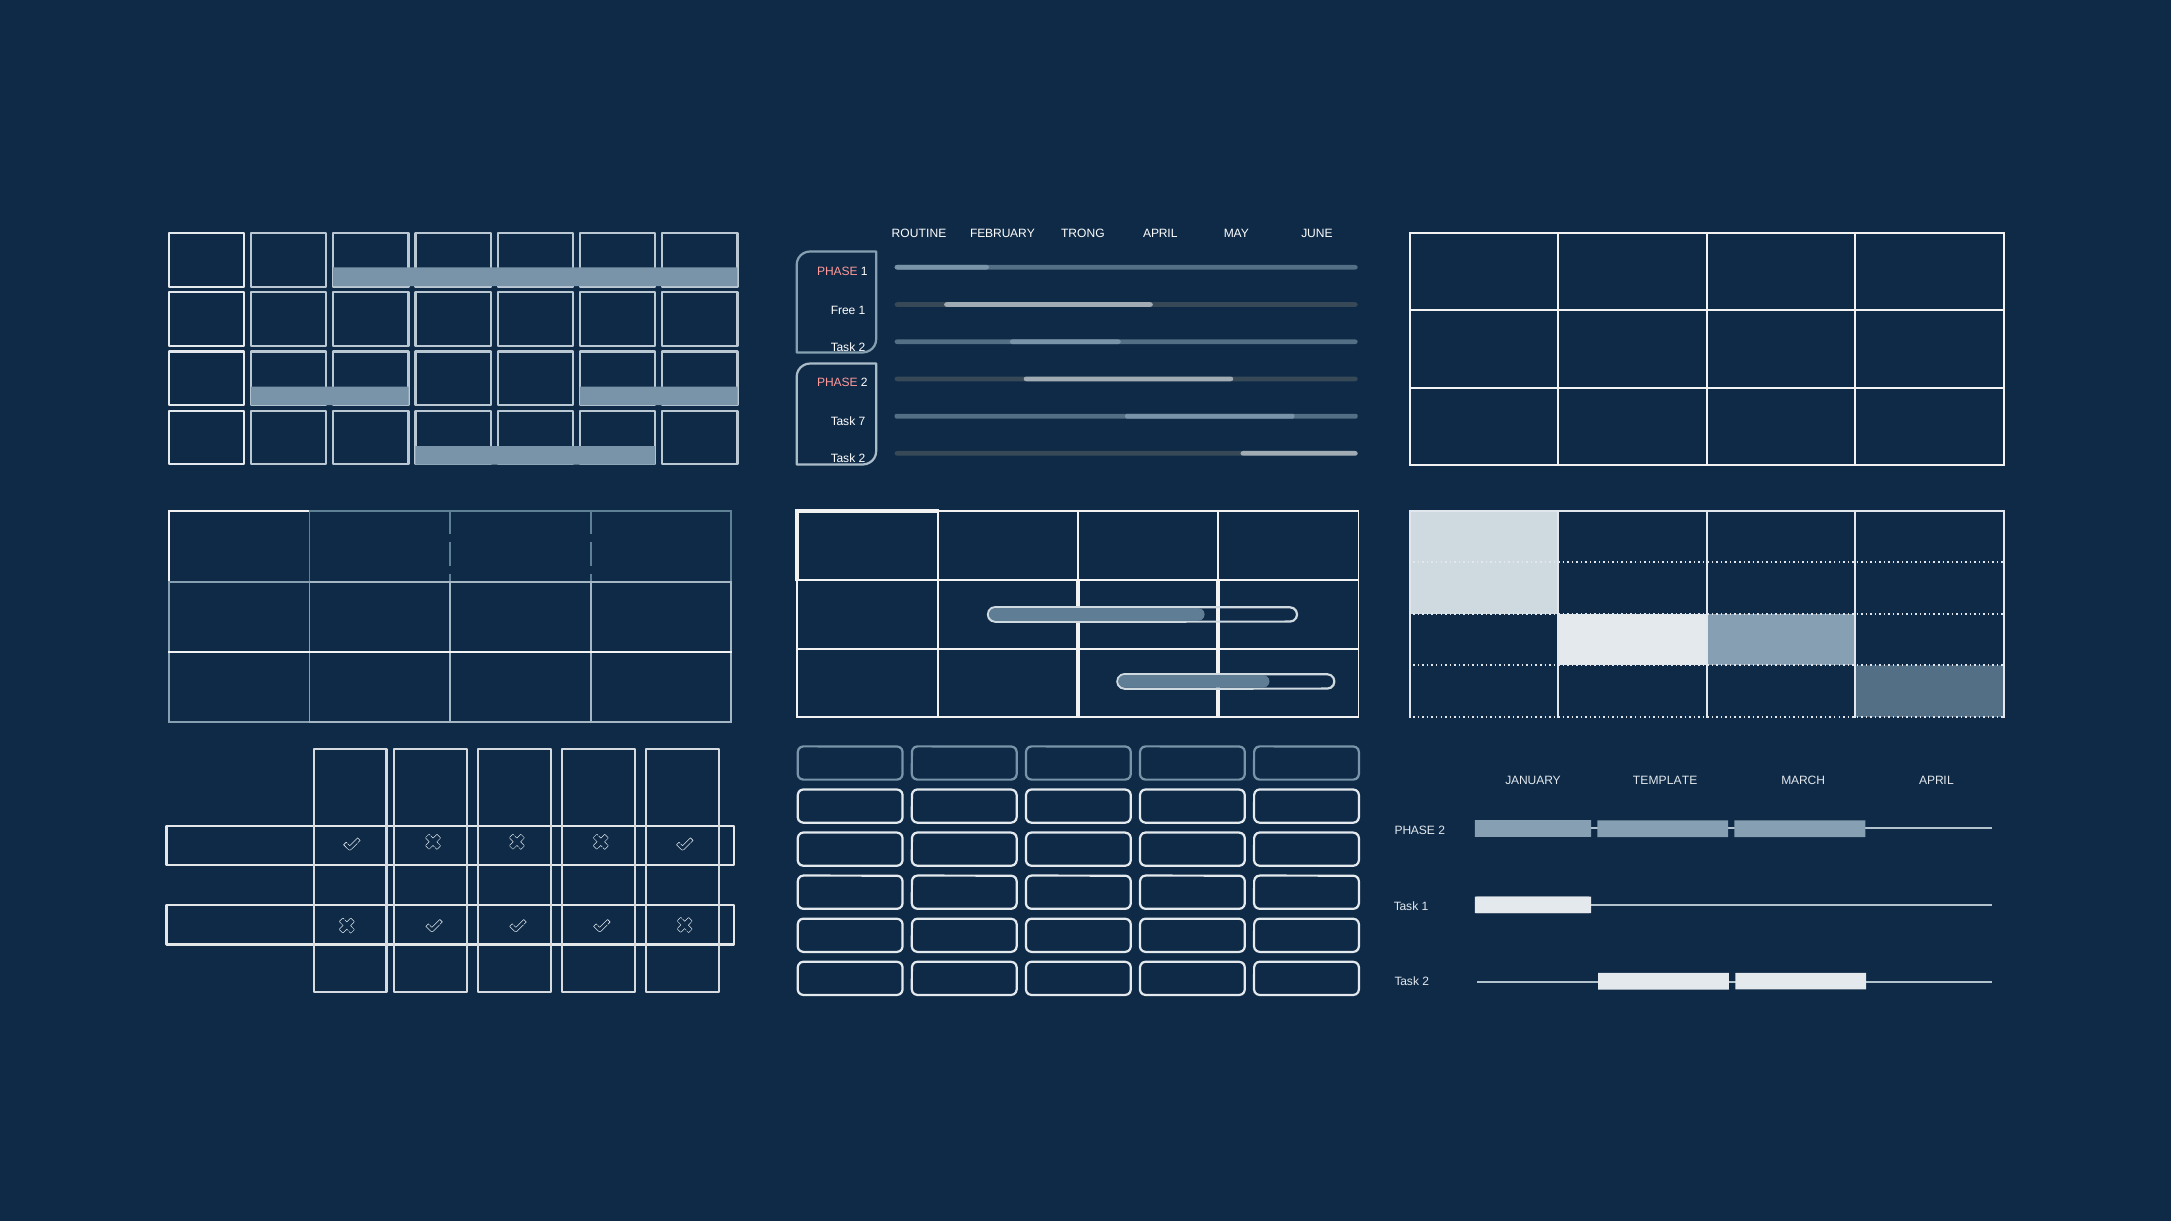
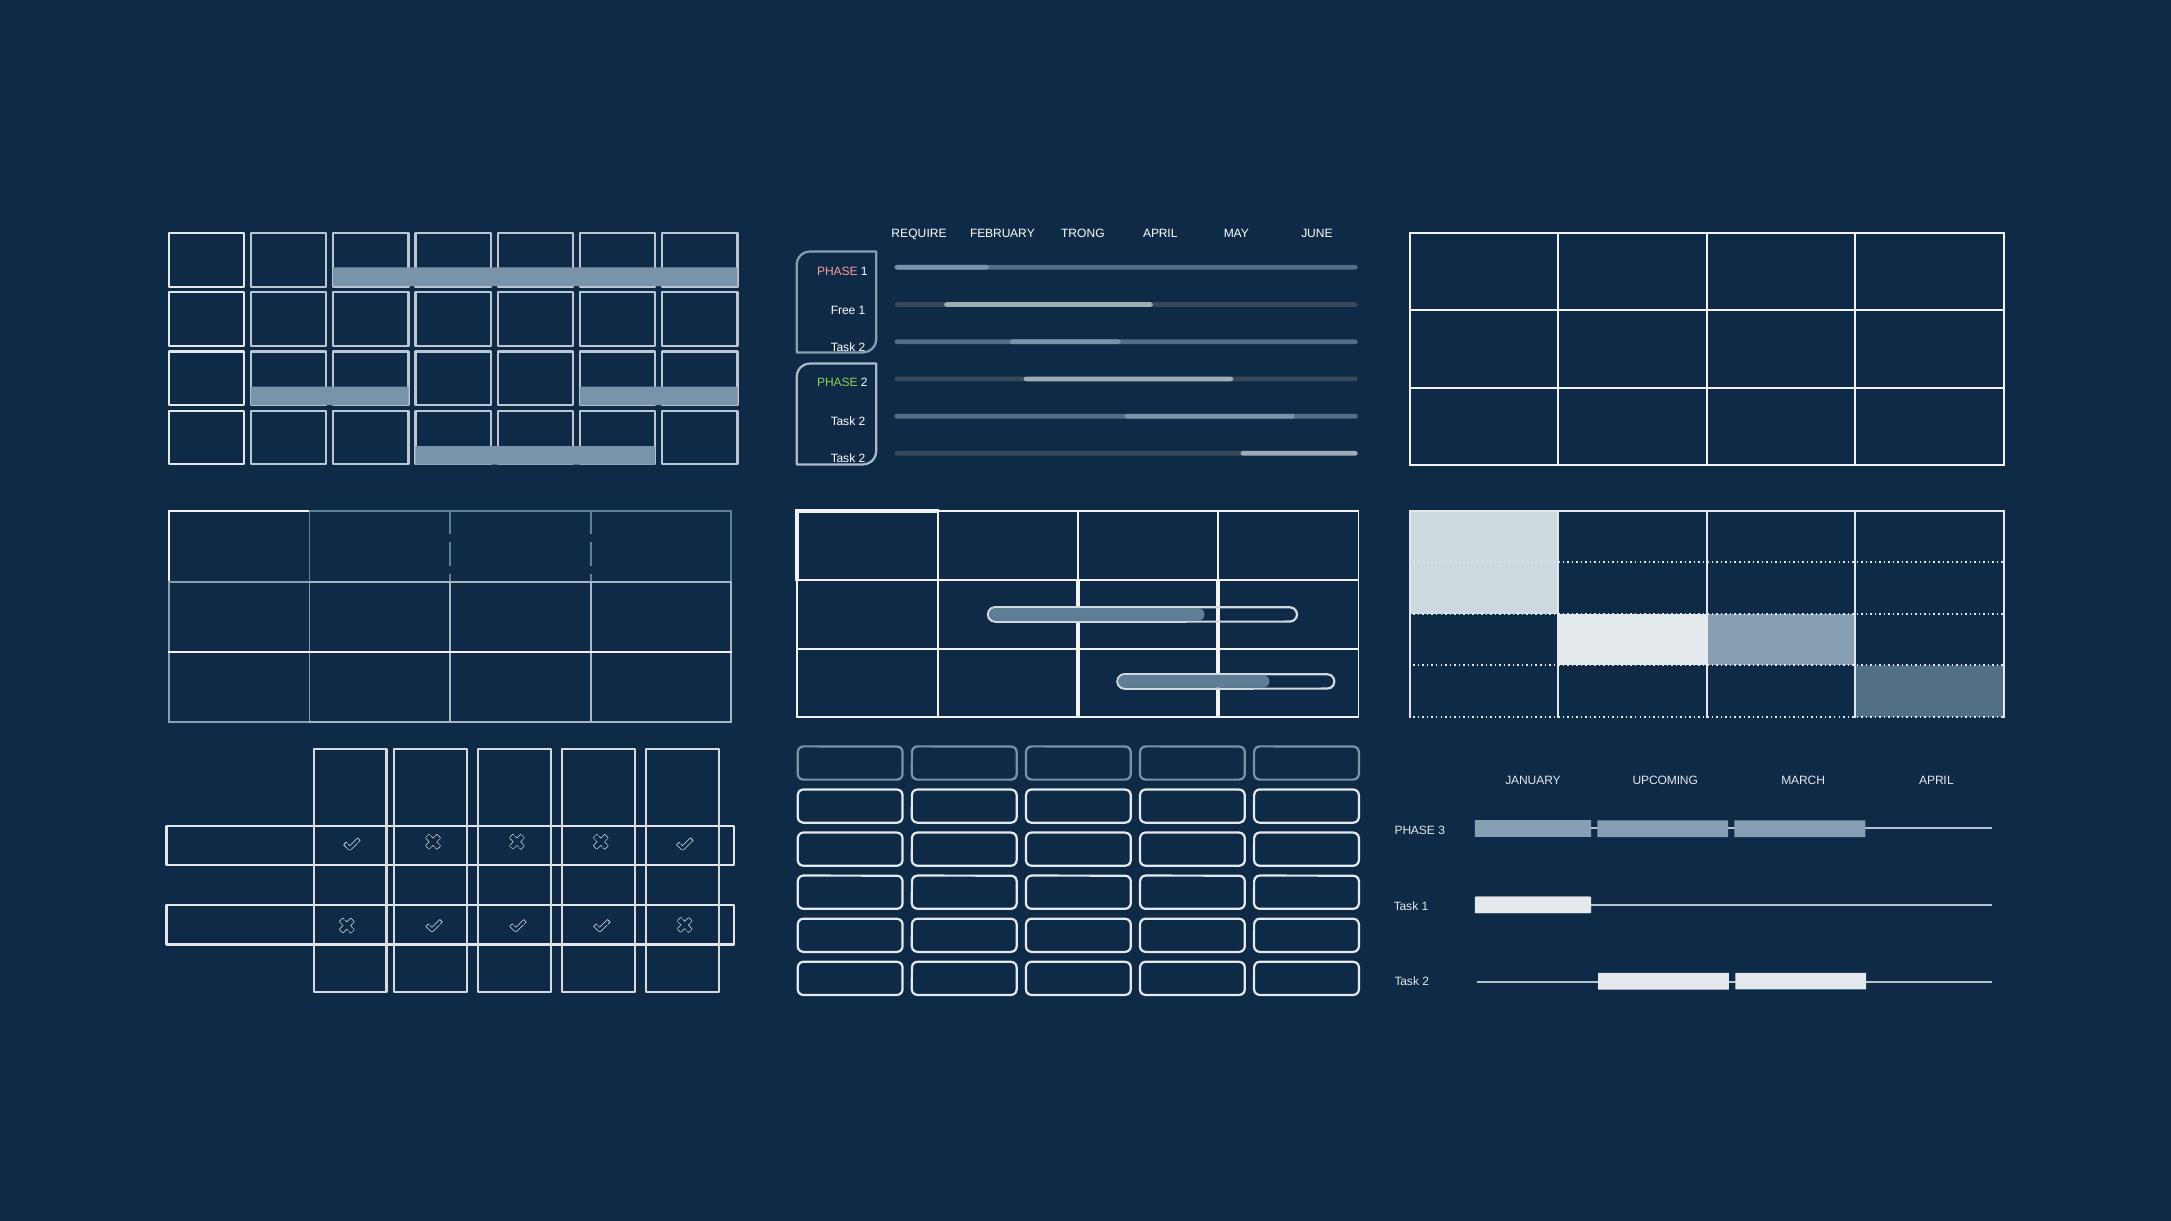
ROUTINE: ROUTINE -> REQUIRE
PHASE at (837, 382) colour: pink -> light green
7 at (862, 422): 7 -> 2
TEMPLATE: TEMPLATE -> UPCOMING
2 at (1442, 831): 2 -> 3
